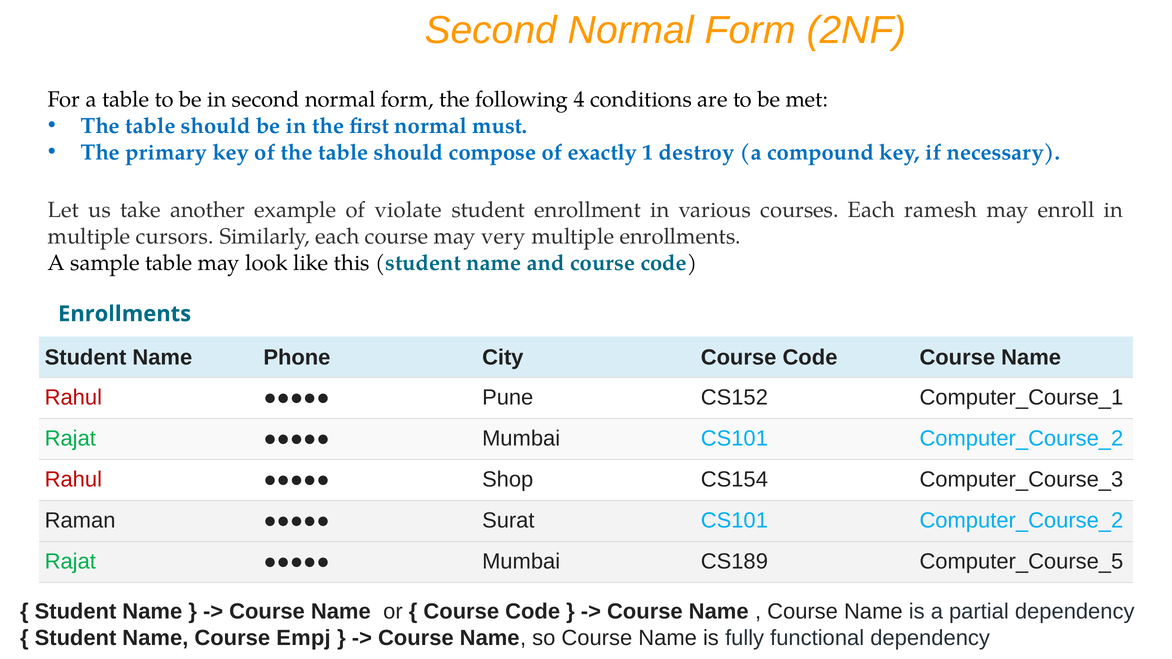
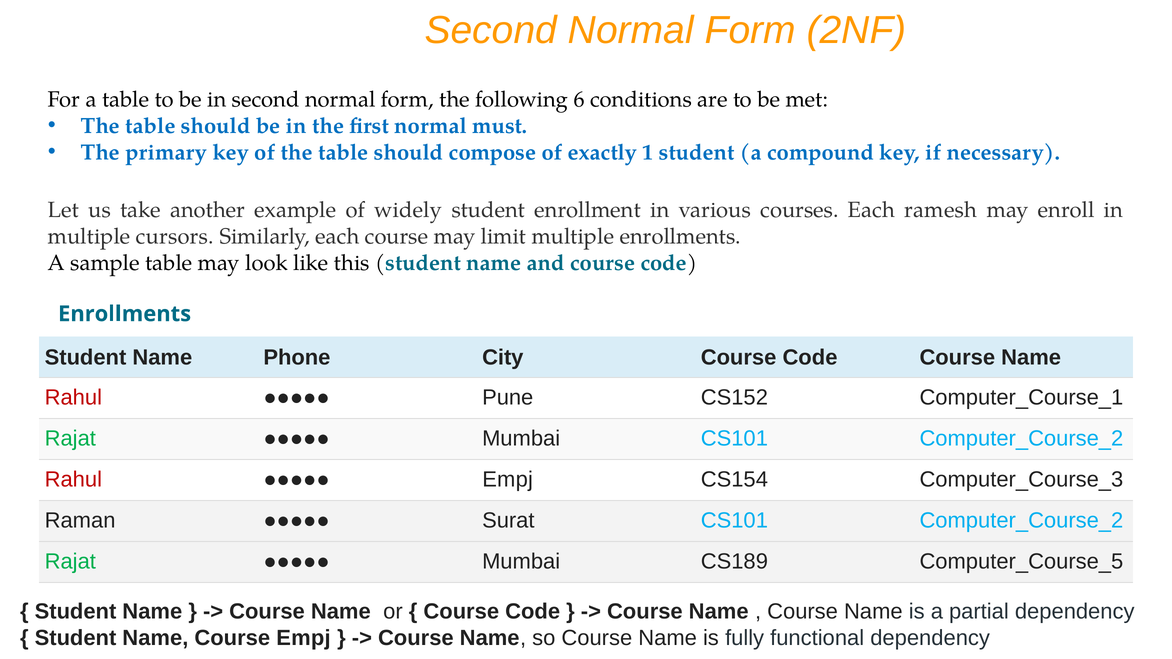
4: 4 -> 6
1 destroy: destroy -> student
violate: violate -> widely
very: very -> limit
Shop at (508, 480): Shop -> Empj
